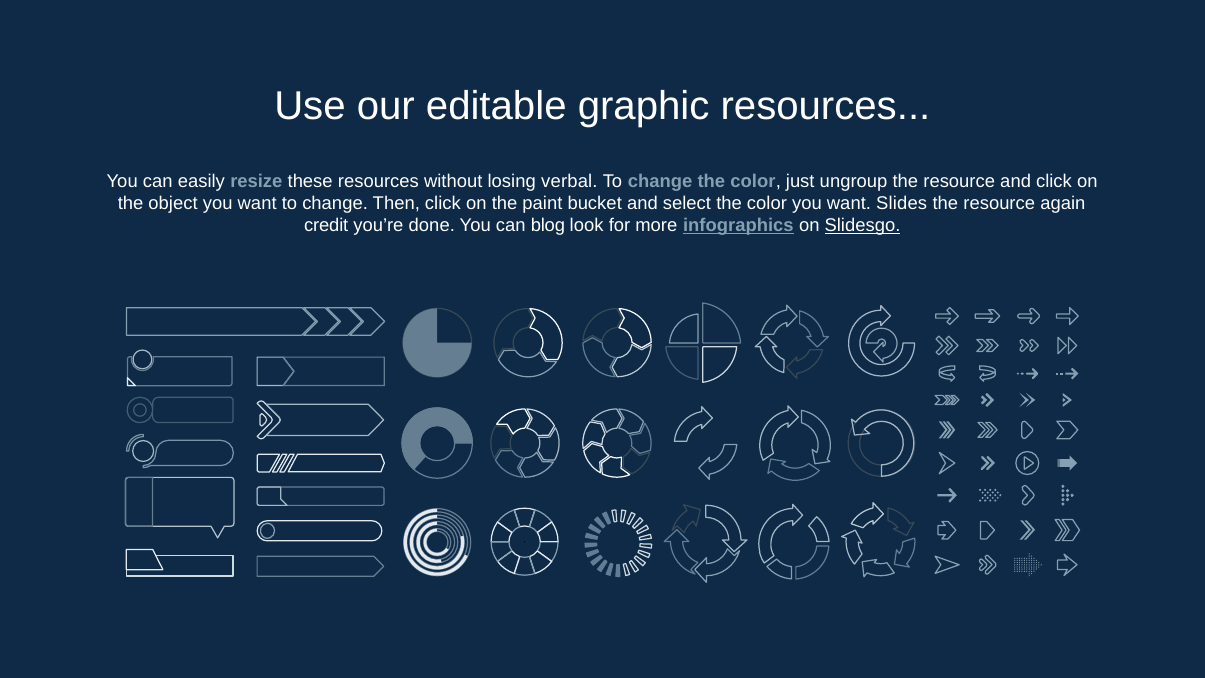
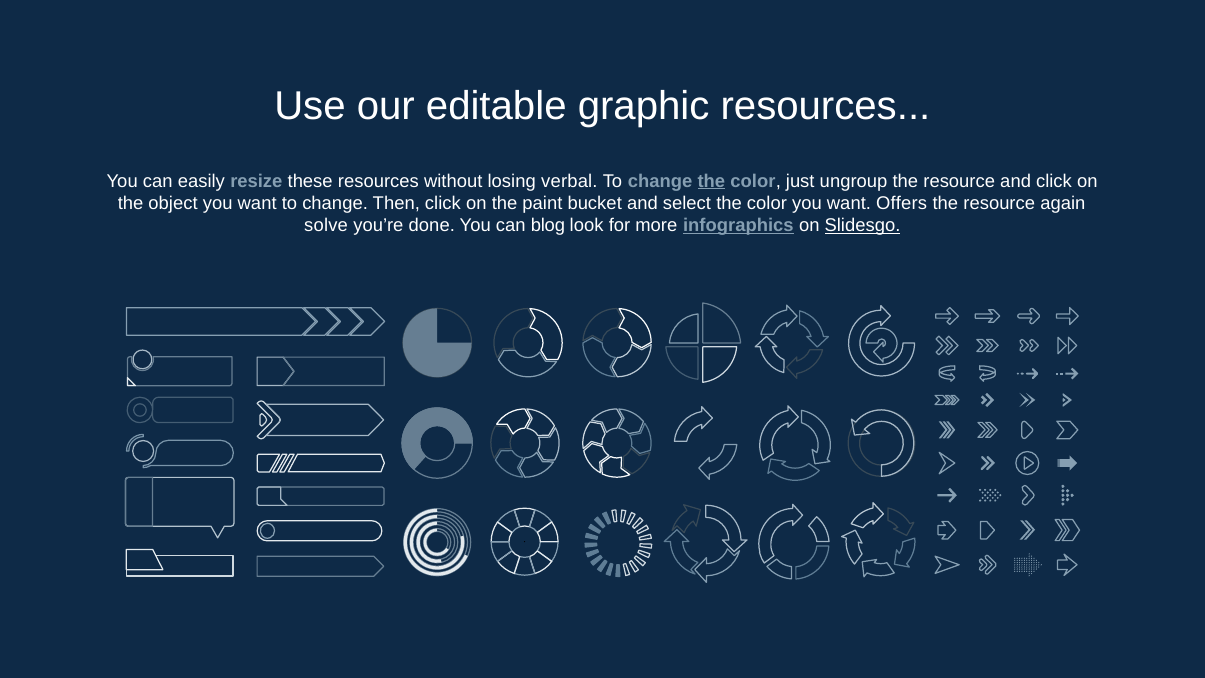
the at (711, 181) underline: none -> present
Slides: Slides -> Offers
credit: credit -> solve
